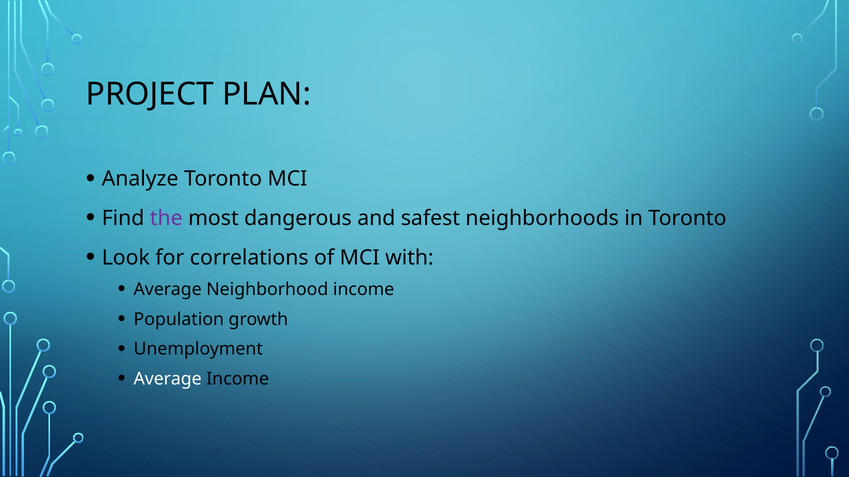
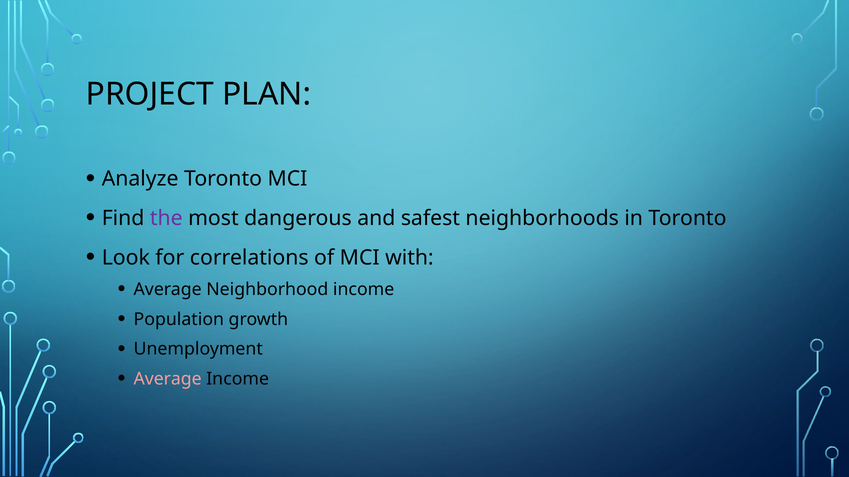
Average at (168, 379) colour: white -> pink
